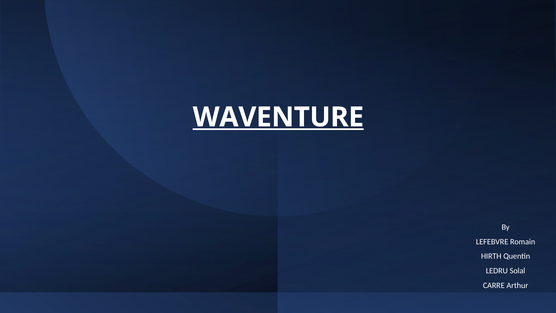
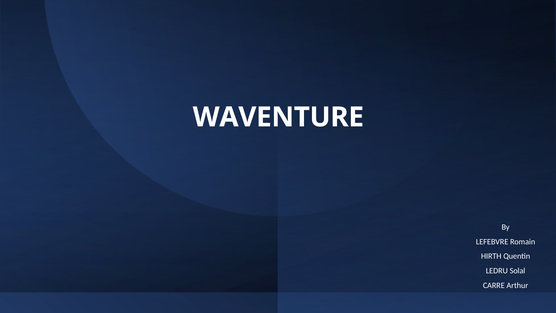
WAVENTURE underline: present -> none
